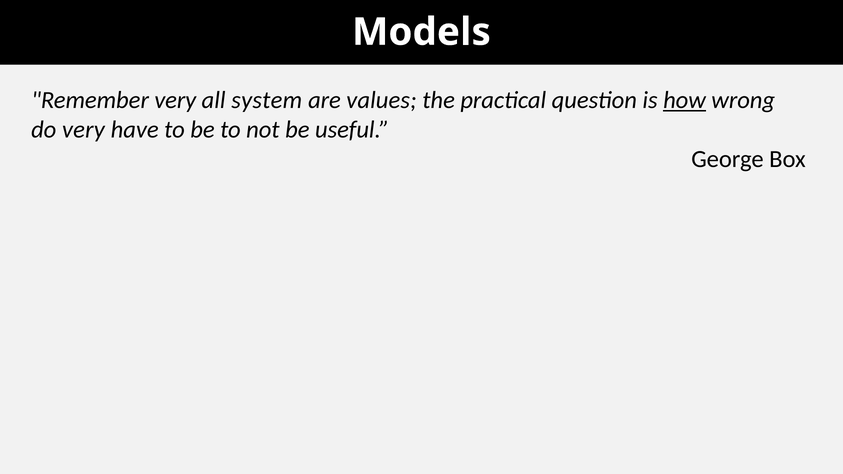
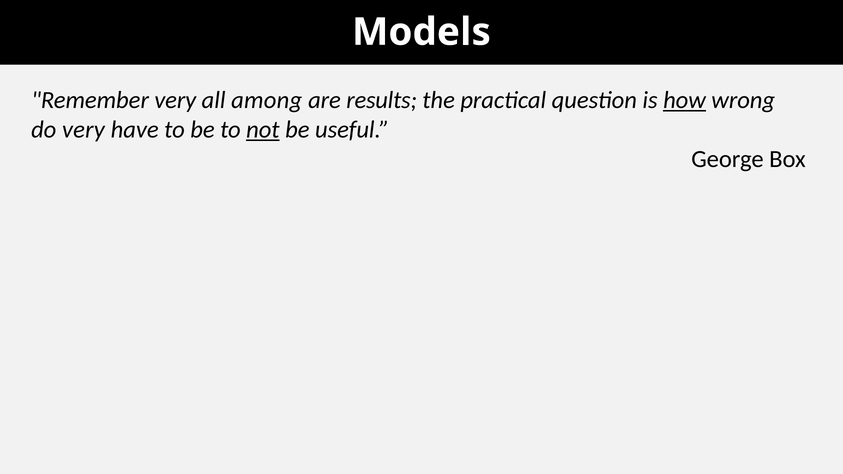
system: system -> among
values: values -> results
not underline: none -> present
